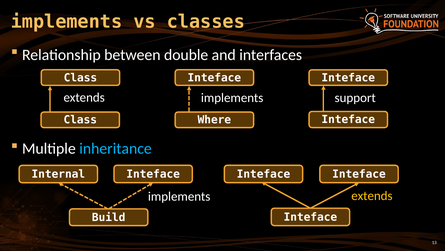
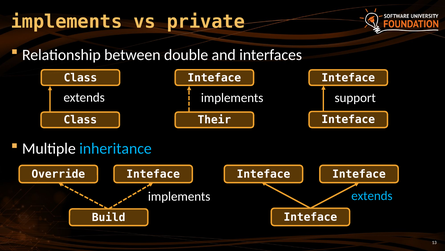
classes: classes -> private
Where: Where -> Their
Internal: Internal -> Override
extends at (372, 195) colour: yellow -> light blue
